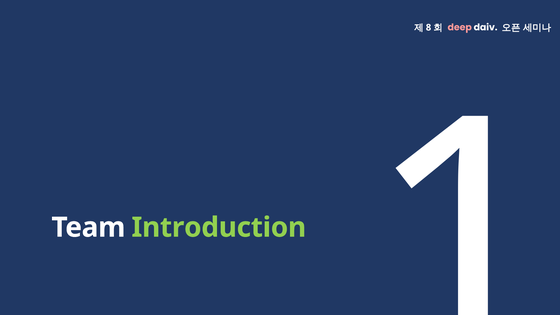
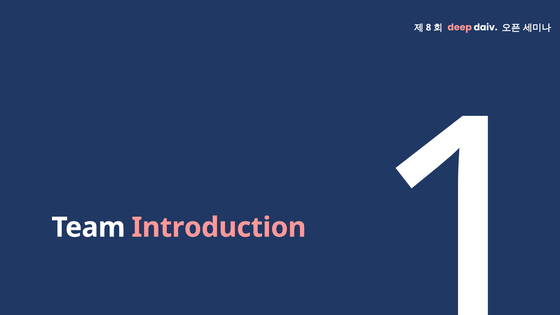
Introduction colour: light green -> pink
